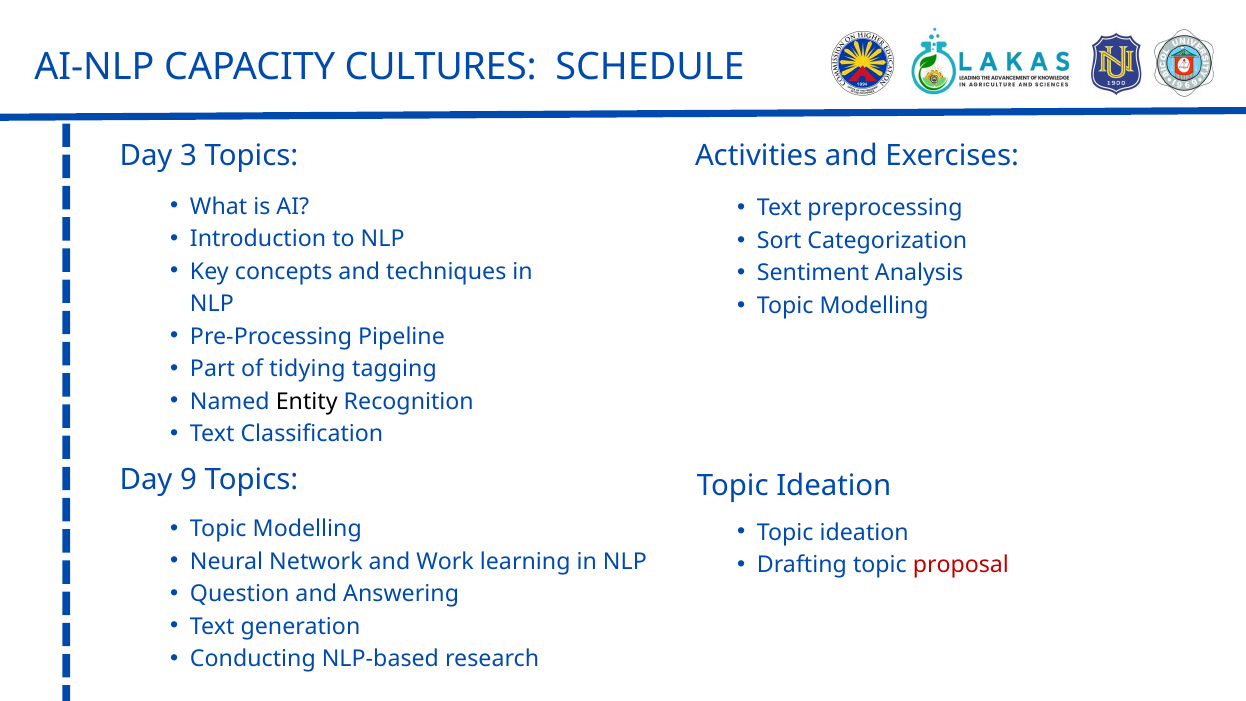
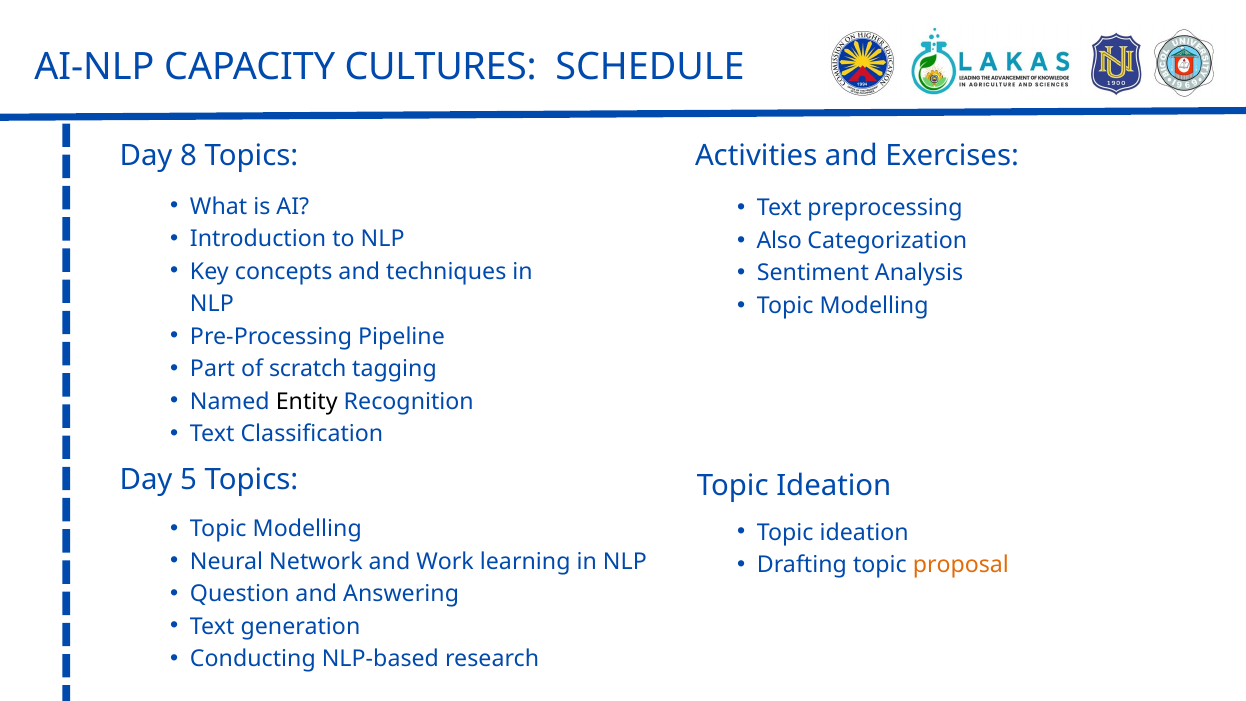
3: 3 -> 8
Sort: Sort -> Also
tidying: tidying -> scratch
9: 9 -> 5
proposal colour: red -> orange
